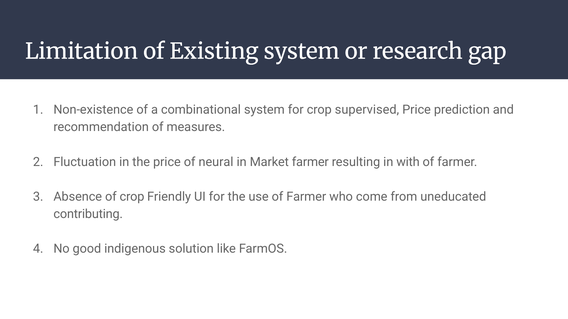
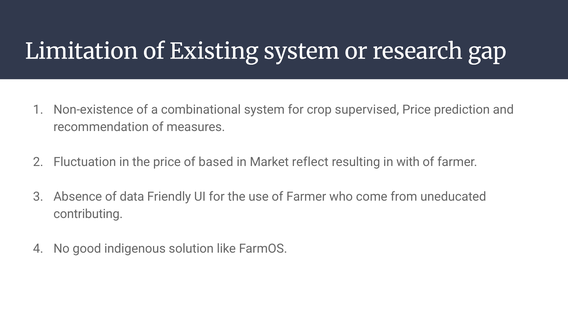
neural: neural -> based
Market farmer: farmer -> reflect
of crop: crop -> data
